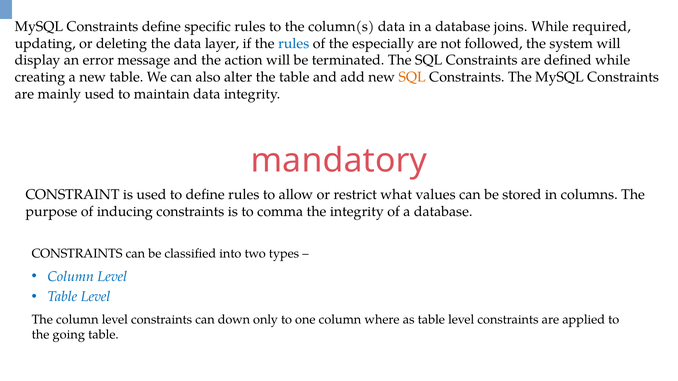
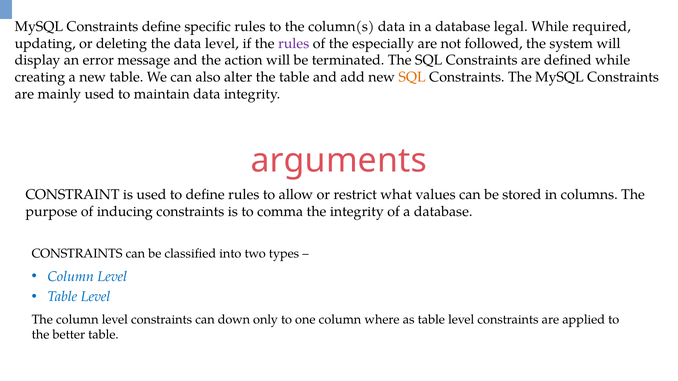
joins: joins -> legal
data layer: layer -> level
rules at (294, 43) colour: blue -> purple
mandatory: mandatory -> arguments
going: going -> better
